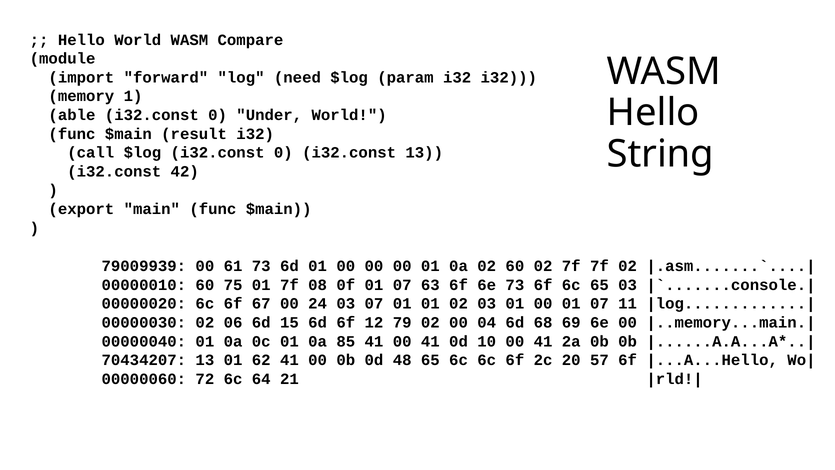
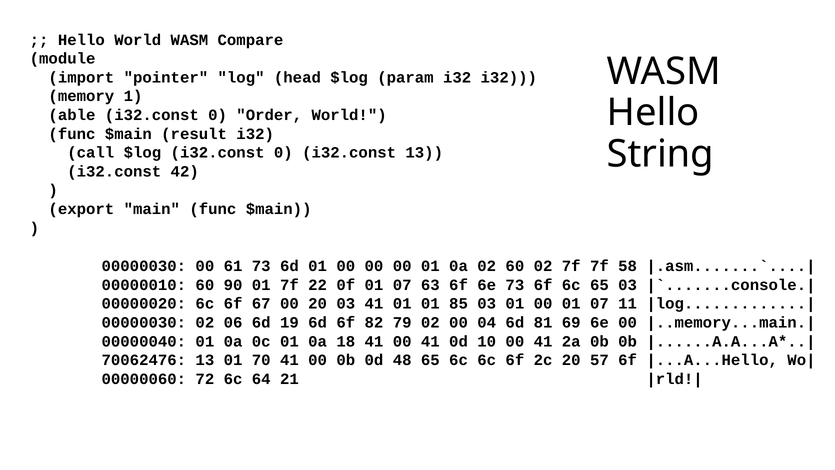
forward: forward -> pointer
need: need -> head
Under: Under -> Order
79009939 at (144, 266): 79009939 -> 00000030
7f 02: 02 -> 58
75: 75 -> 90
08: 08 -> 22
00 24: 24 -> 20
03 07: 07 -> 41
01 02: 02 -> 85
15: 15 -> 19
12: 12 -> 82
68: 68 -> 81
85: 85 -> 18
70434207: 70434207 -> 70062476
62: 62 -> 70
